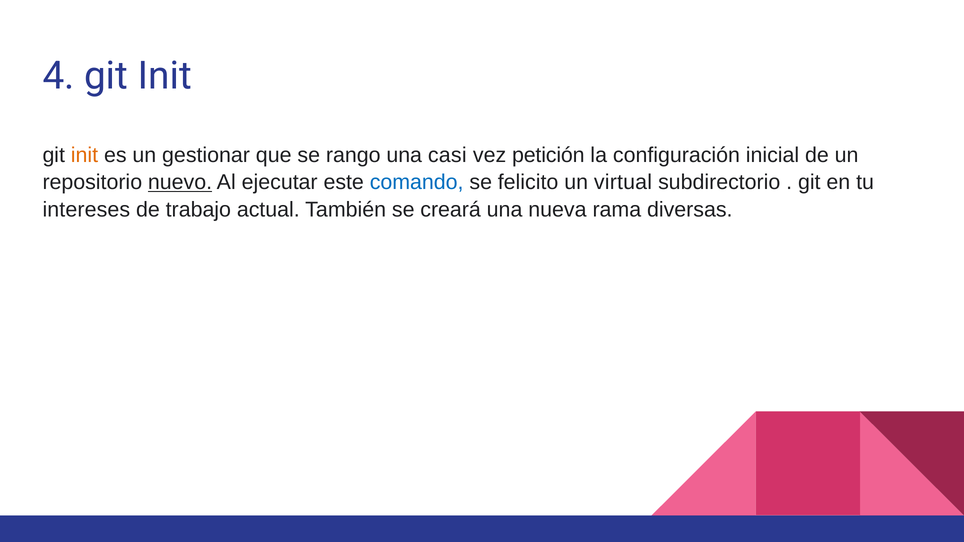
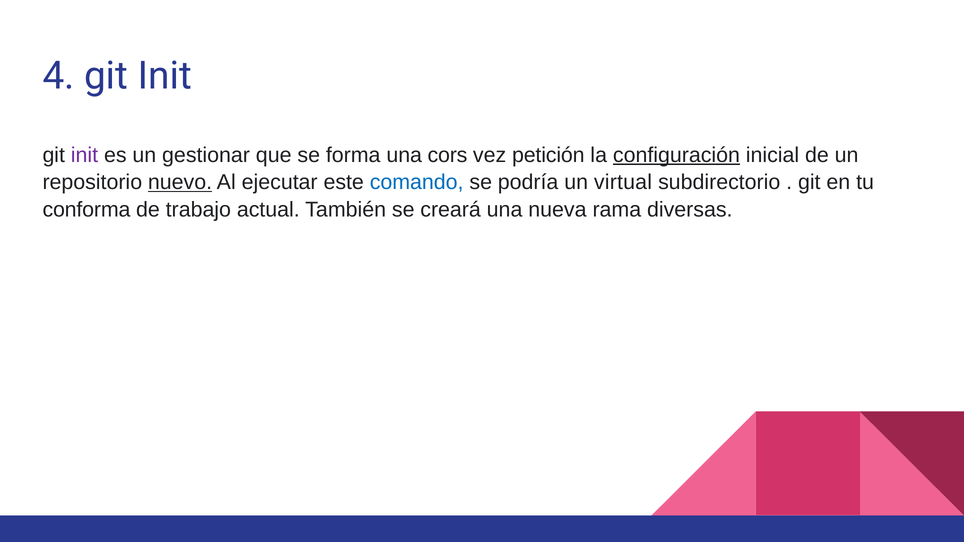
init at (84, 155) colour: orange -> purple
rango: rango -> forma
casi: casi -> cors
configuración underline: none -> present
felicito: felicito -> podría
intereses: intereses -> conforma
